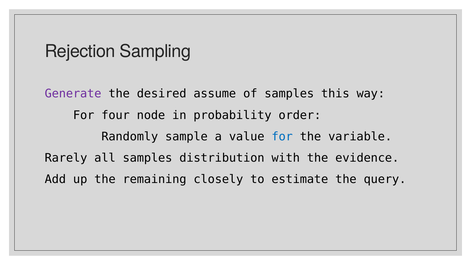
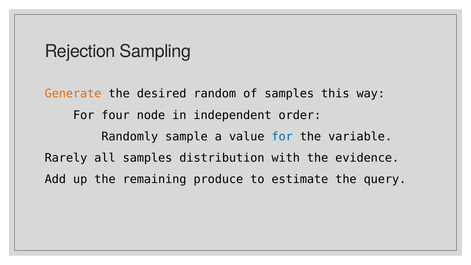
Generate colour: purple -> orange
assume: assume -> random
probability: probability -> independent
closely: closely -> produce
